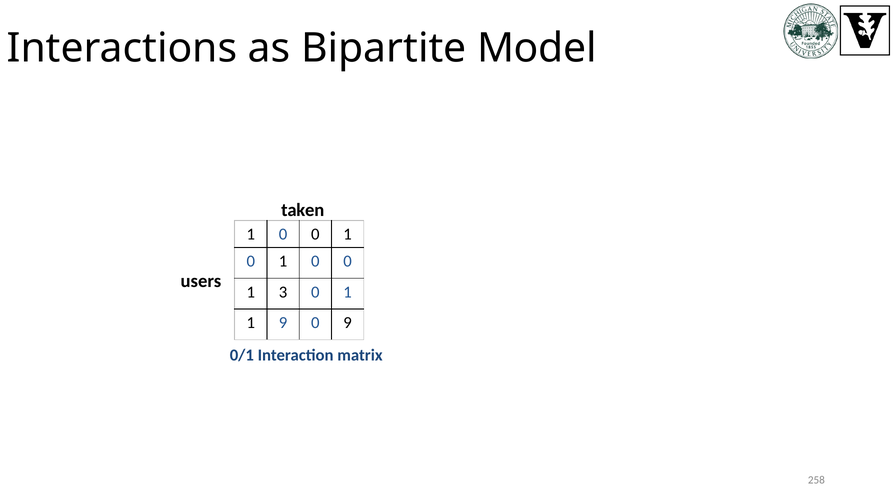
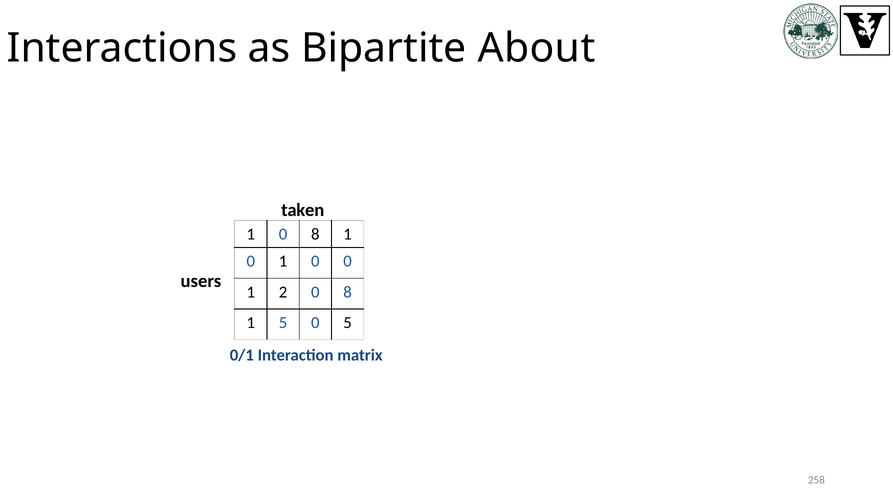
Model: Model -> About
0 at (315, 234): 0 -> 8
3: 3 -> 2
1 at (348, 292): 1 -> 8
1 9: 9 -> 5
0 9: 9 -> 5
